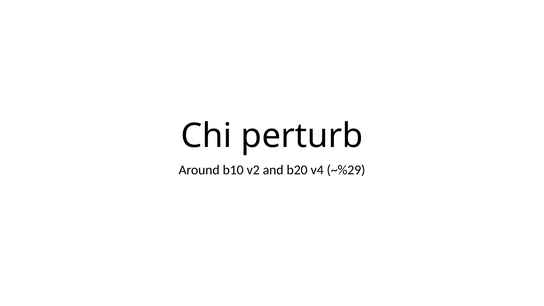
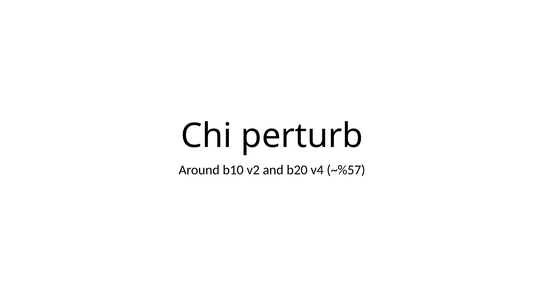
~%29: ~%29 -> ~%57
